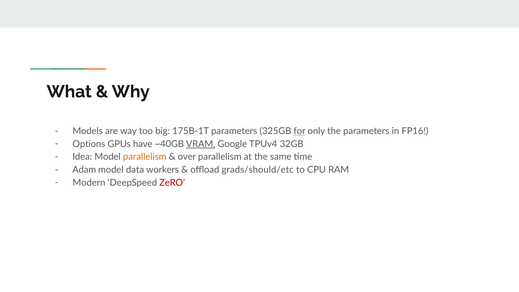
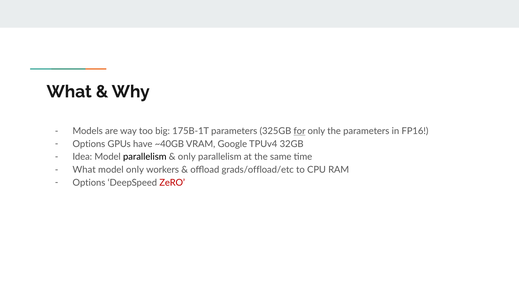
VRAM underline: present -> none
parallelism at (145, 157) colour: orange -> black
over at (187, 157): over -> only
Adam at (84, 170): Adam -> What
model data: data -> only
grads/should/etc: grads/should/etc -> grads/offload/etc
Modern at (89, 183): Modern -> Options
